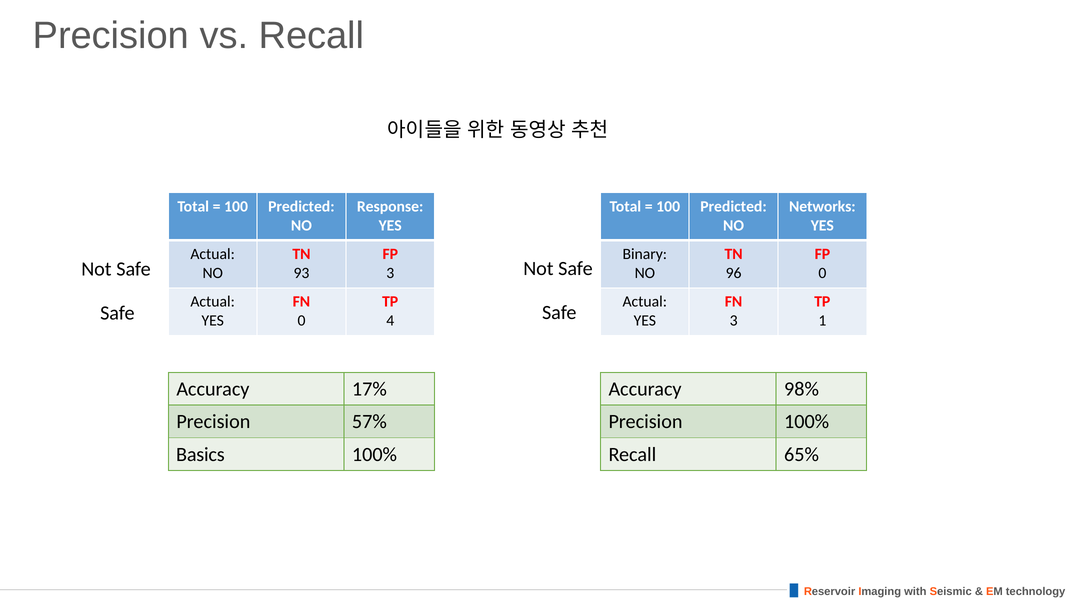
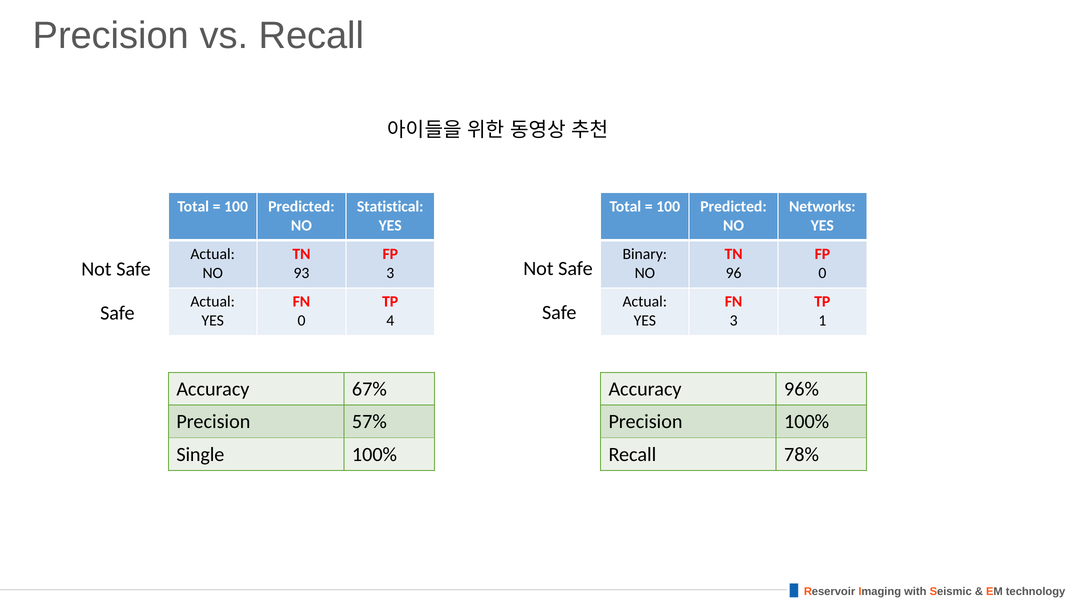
Response: Response -> Statistical
17%: 17% -> 67%
98%: 98% -> 96%
Basics: Basics -> Single
65%: 65% -> 78%
